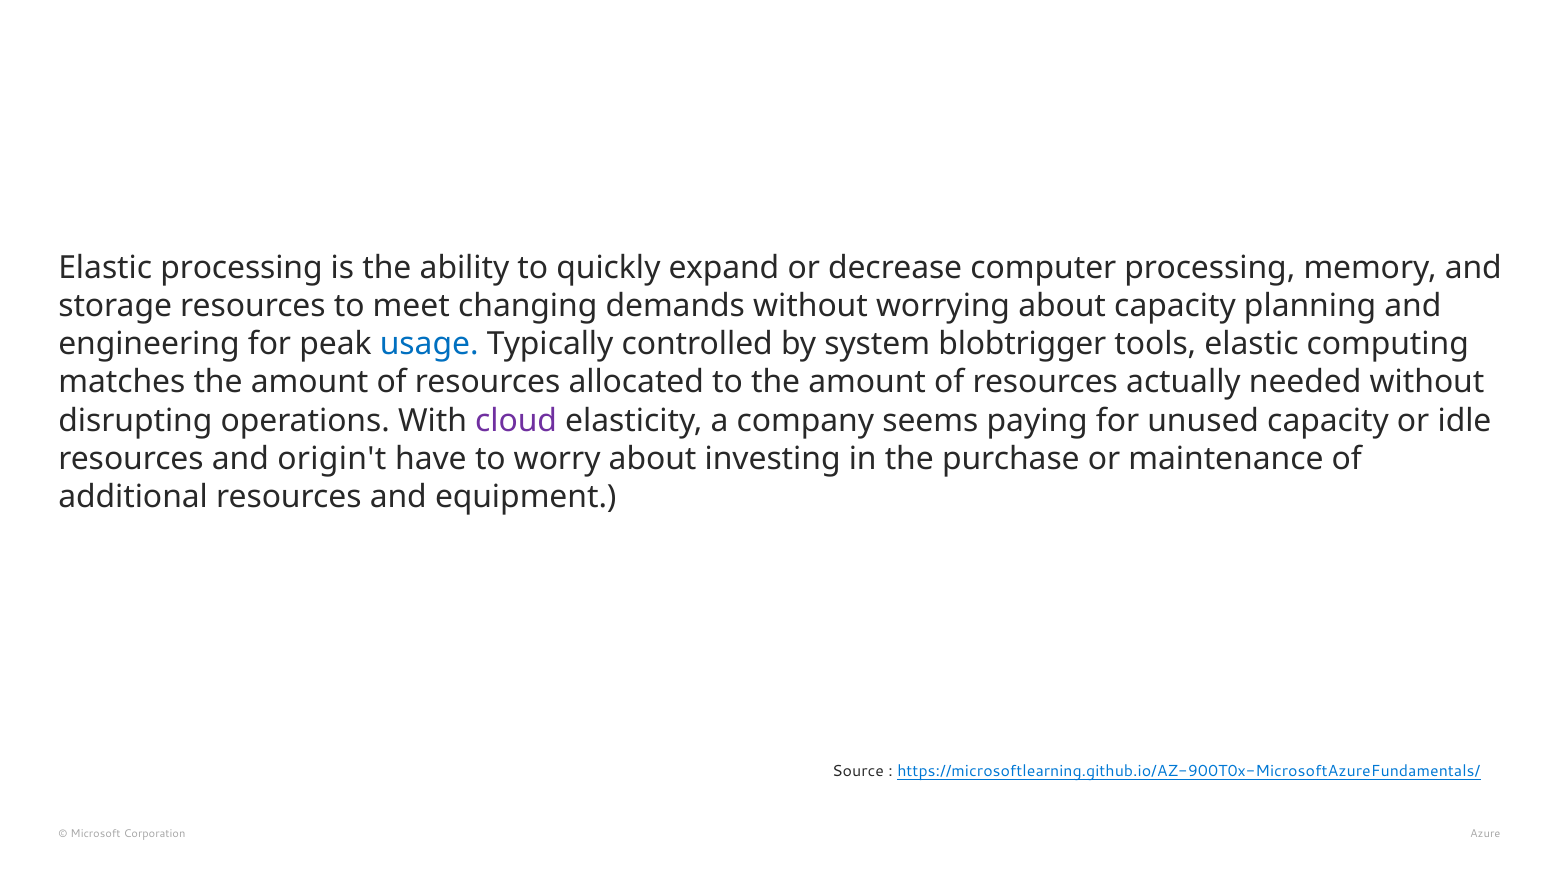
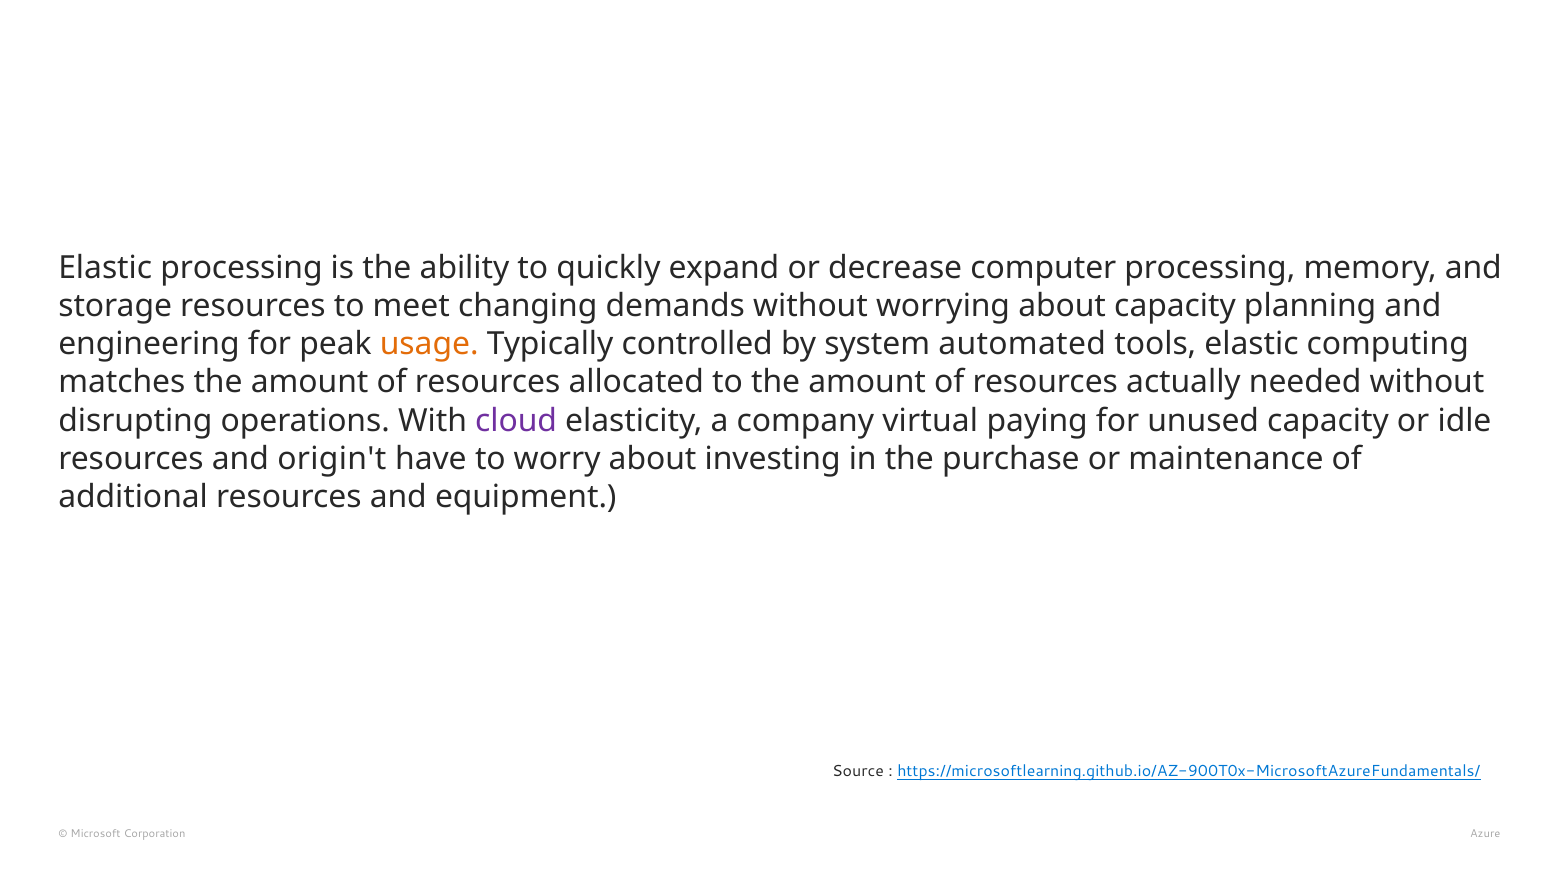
usage colour: blue -> orange
blobtrigger: blobtrigger -> automated
seems: seems -> virtual
